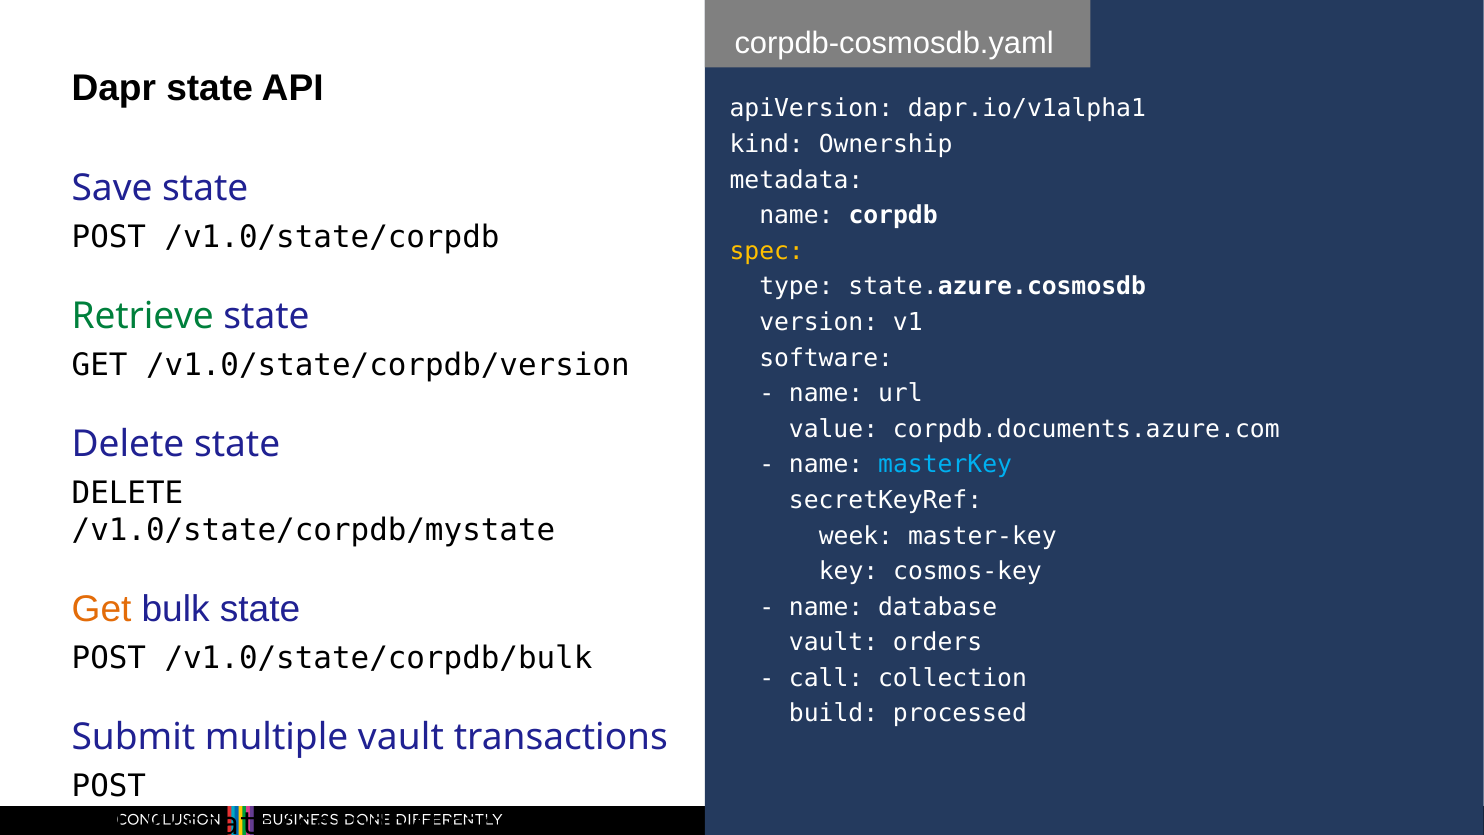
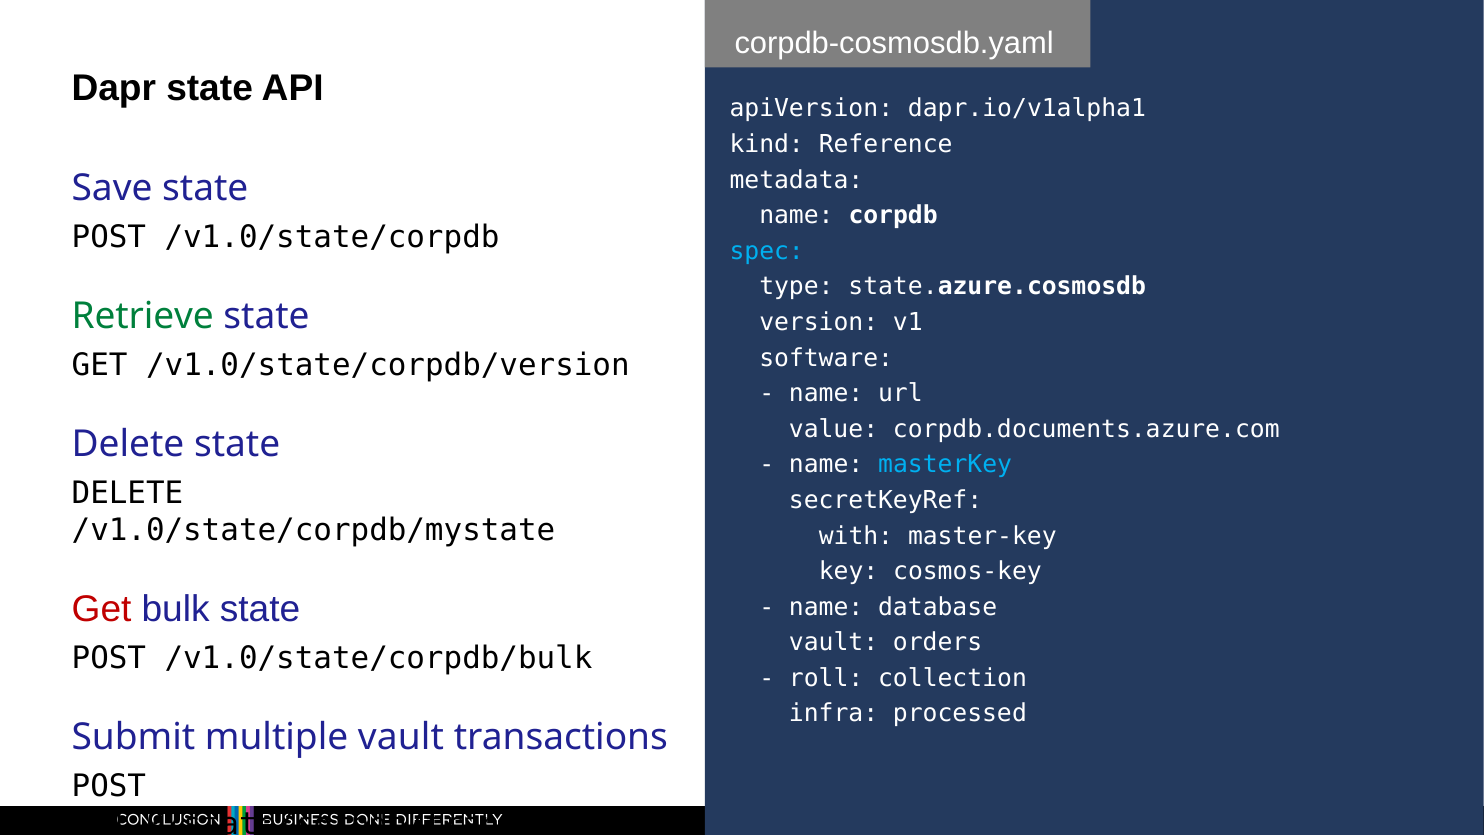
Ownership: Ownership -> Reference
spec colour: yellow -> light blue
week: week -> with
Get at (102, 609) colour: orange -> red
call: call -> roll
build: build -> infra
